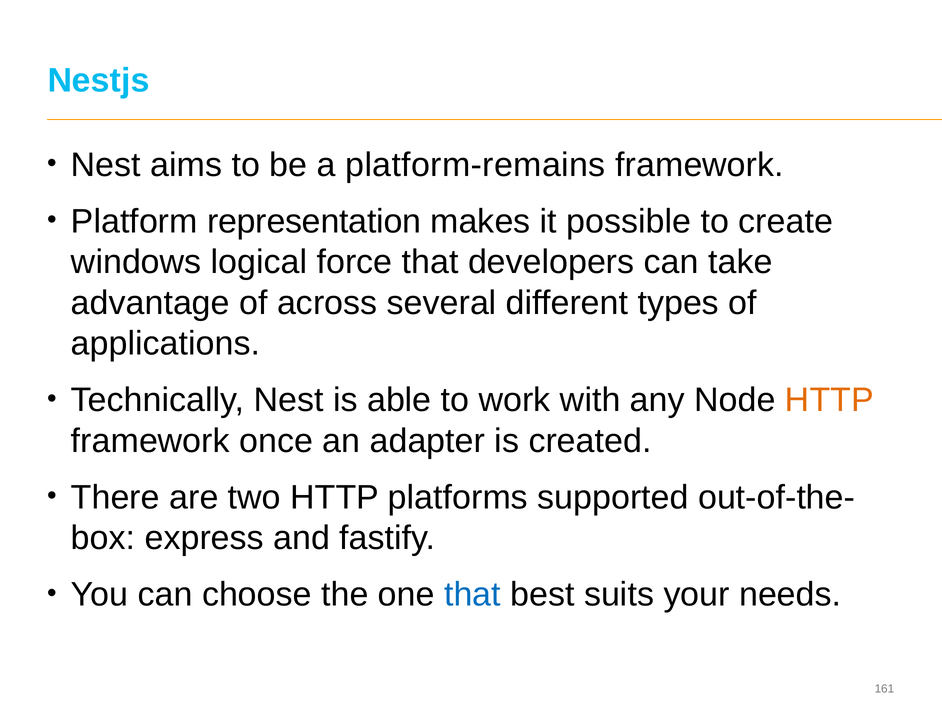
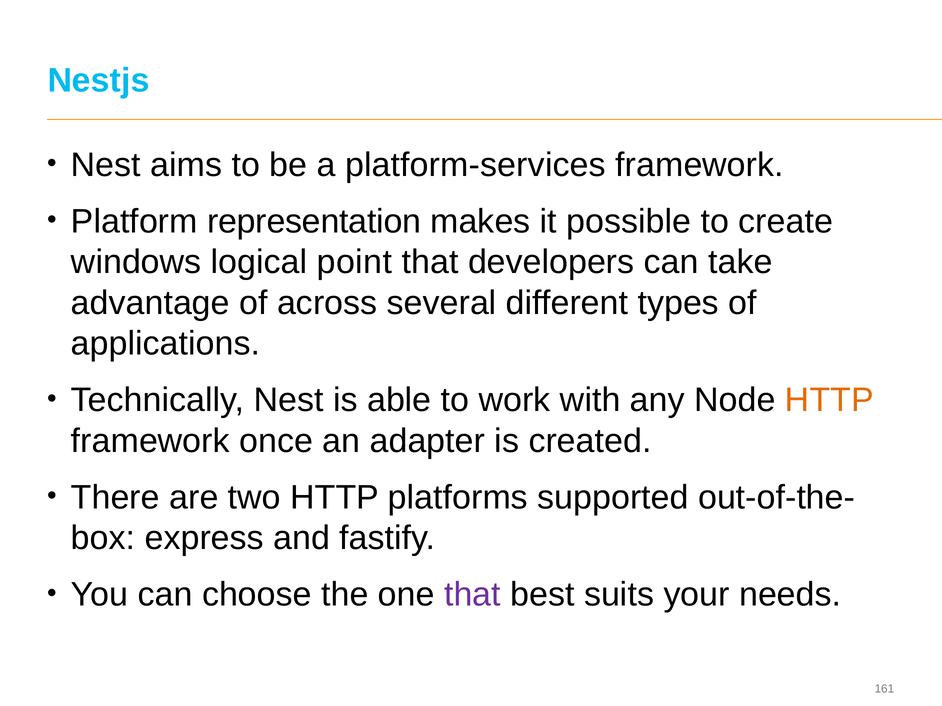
platform-remains: platform-remains -> platform-services
force: force -> point
that at (472, 595) colour: blue -> purple
